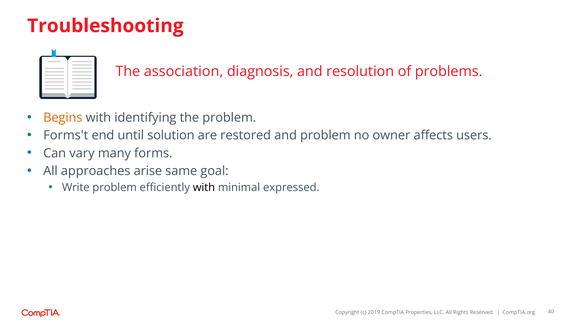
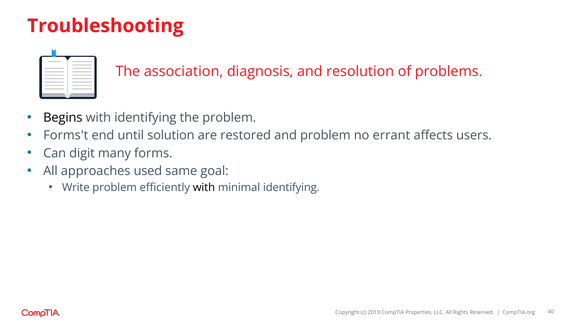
Begins colour: orange -> black
owner: owner -> errant
vary: vary -> digit
arise: arise -> used
minimal expressed: expressed -> identifying
